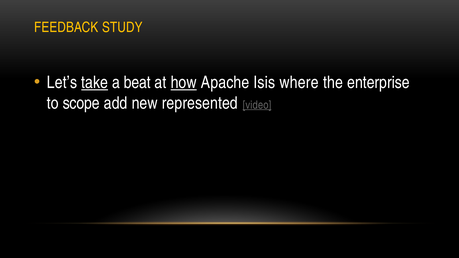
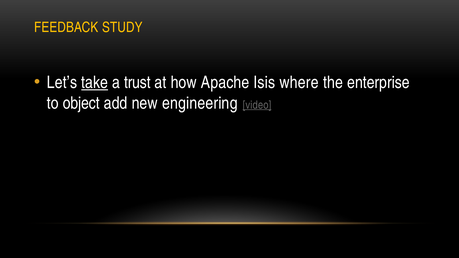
beat: beat -> trust
how underline: present -> none
scope: scope -> object
represented: represented -> engineering
